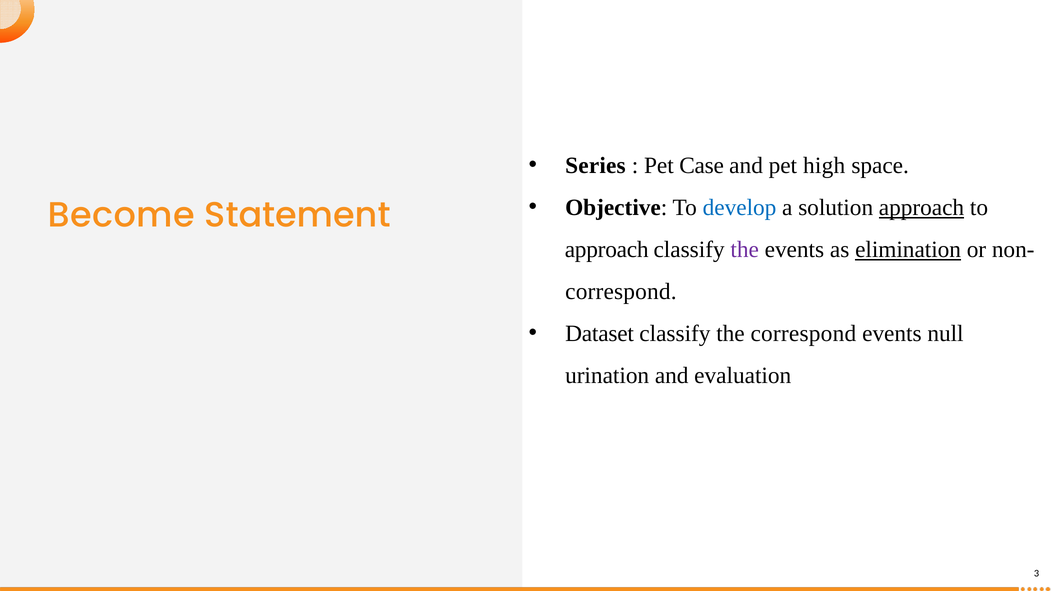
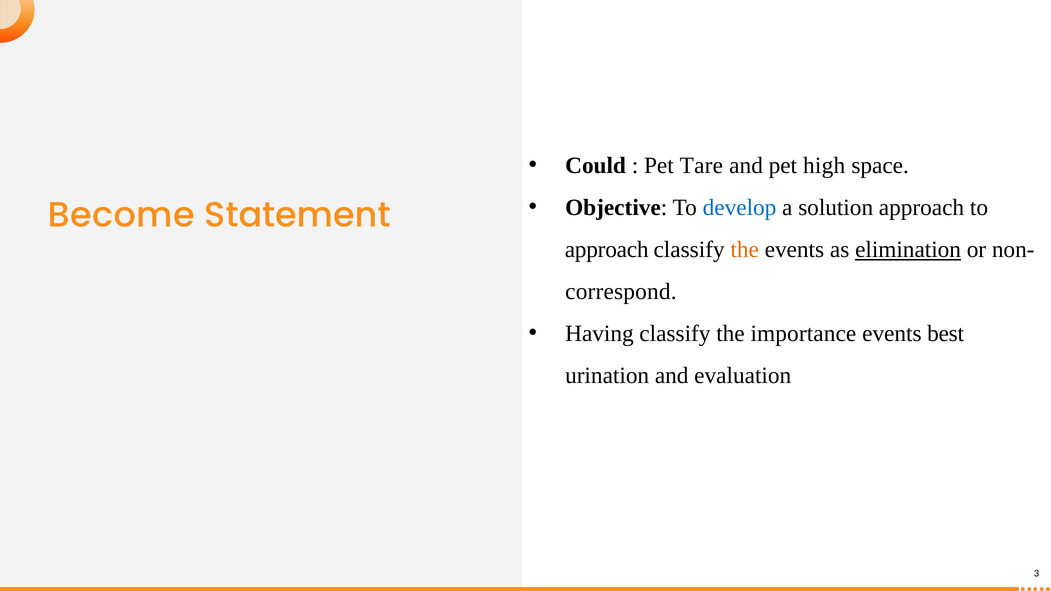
Series: Series -> Could
Case: Case -> Tare
approach at (921, 208) underline: present -> none
the at (745, 250) colour: purple -> orange
Dataset: Dataset -> Having
the correspond: correspond -> importance
null: null -> best
